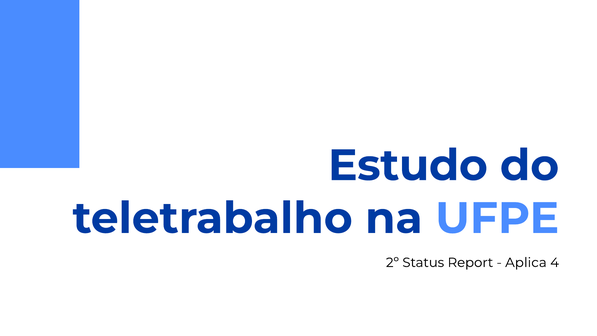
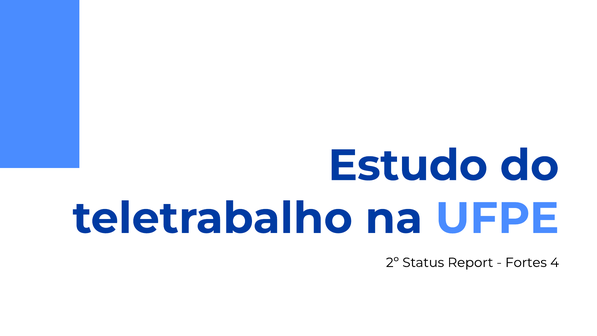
Aplica: Aplica -> Fortes
